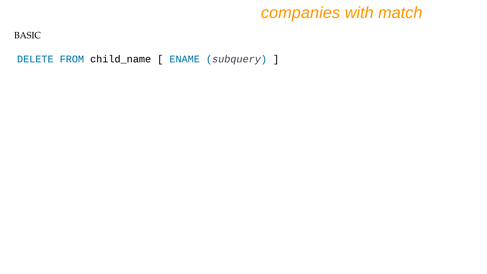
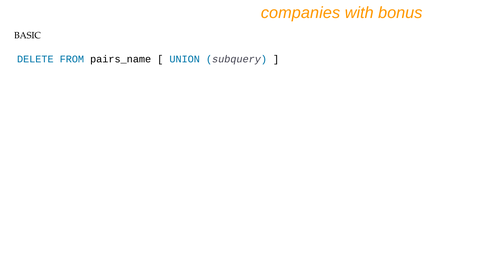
match: match -> bonus
child_name: child_name -> pairs_name
ENAME: ENAME -> UNION
